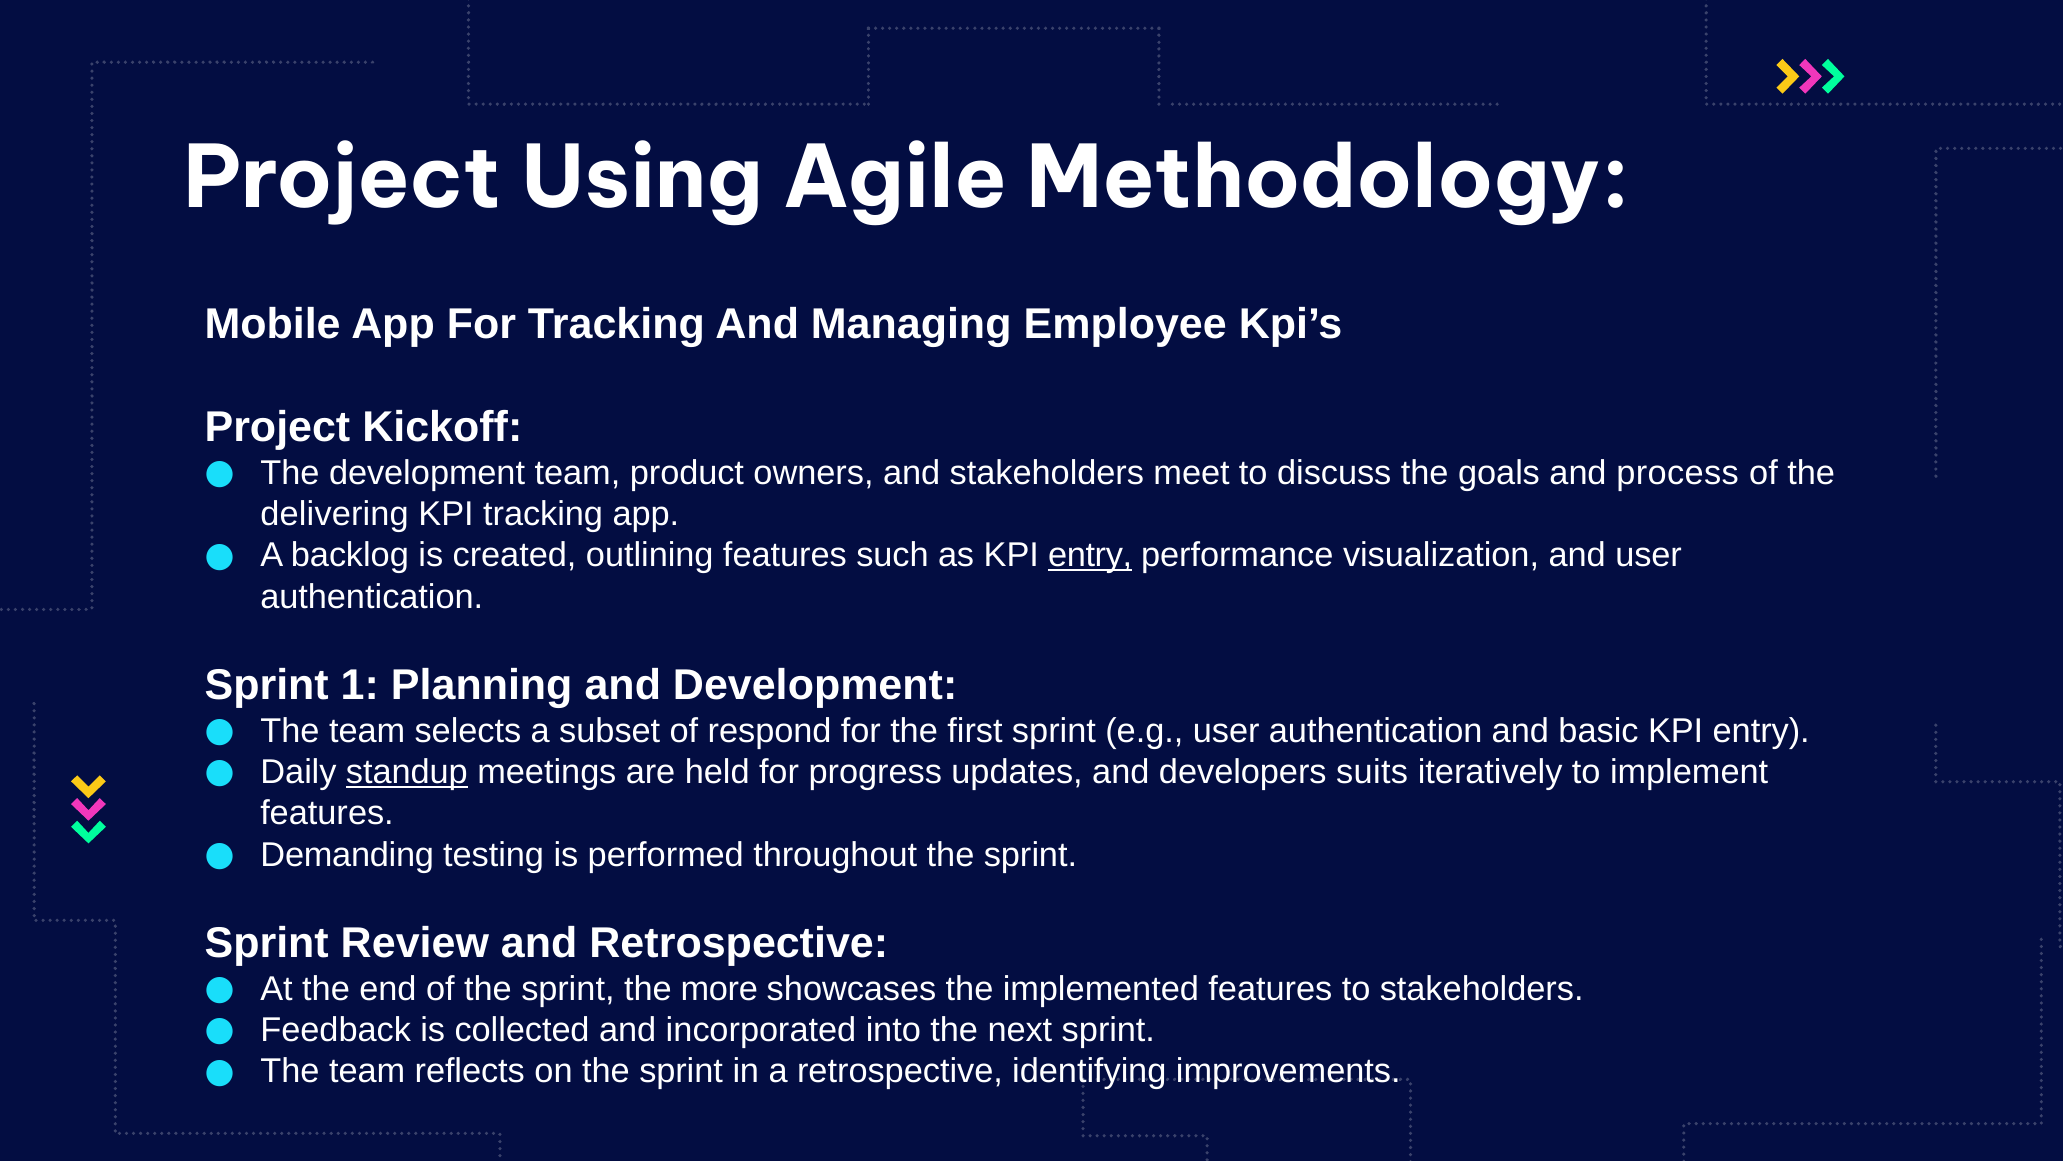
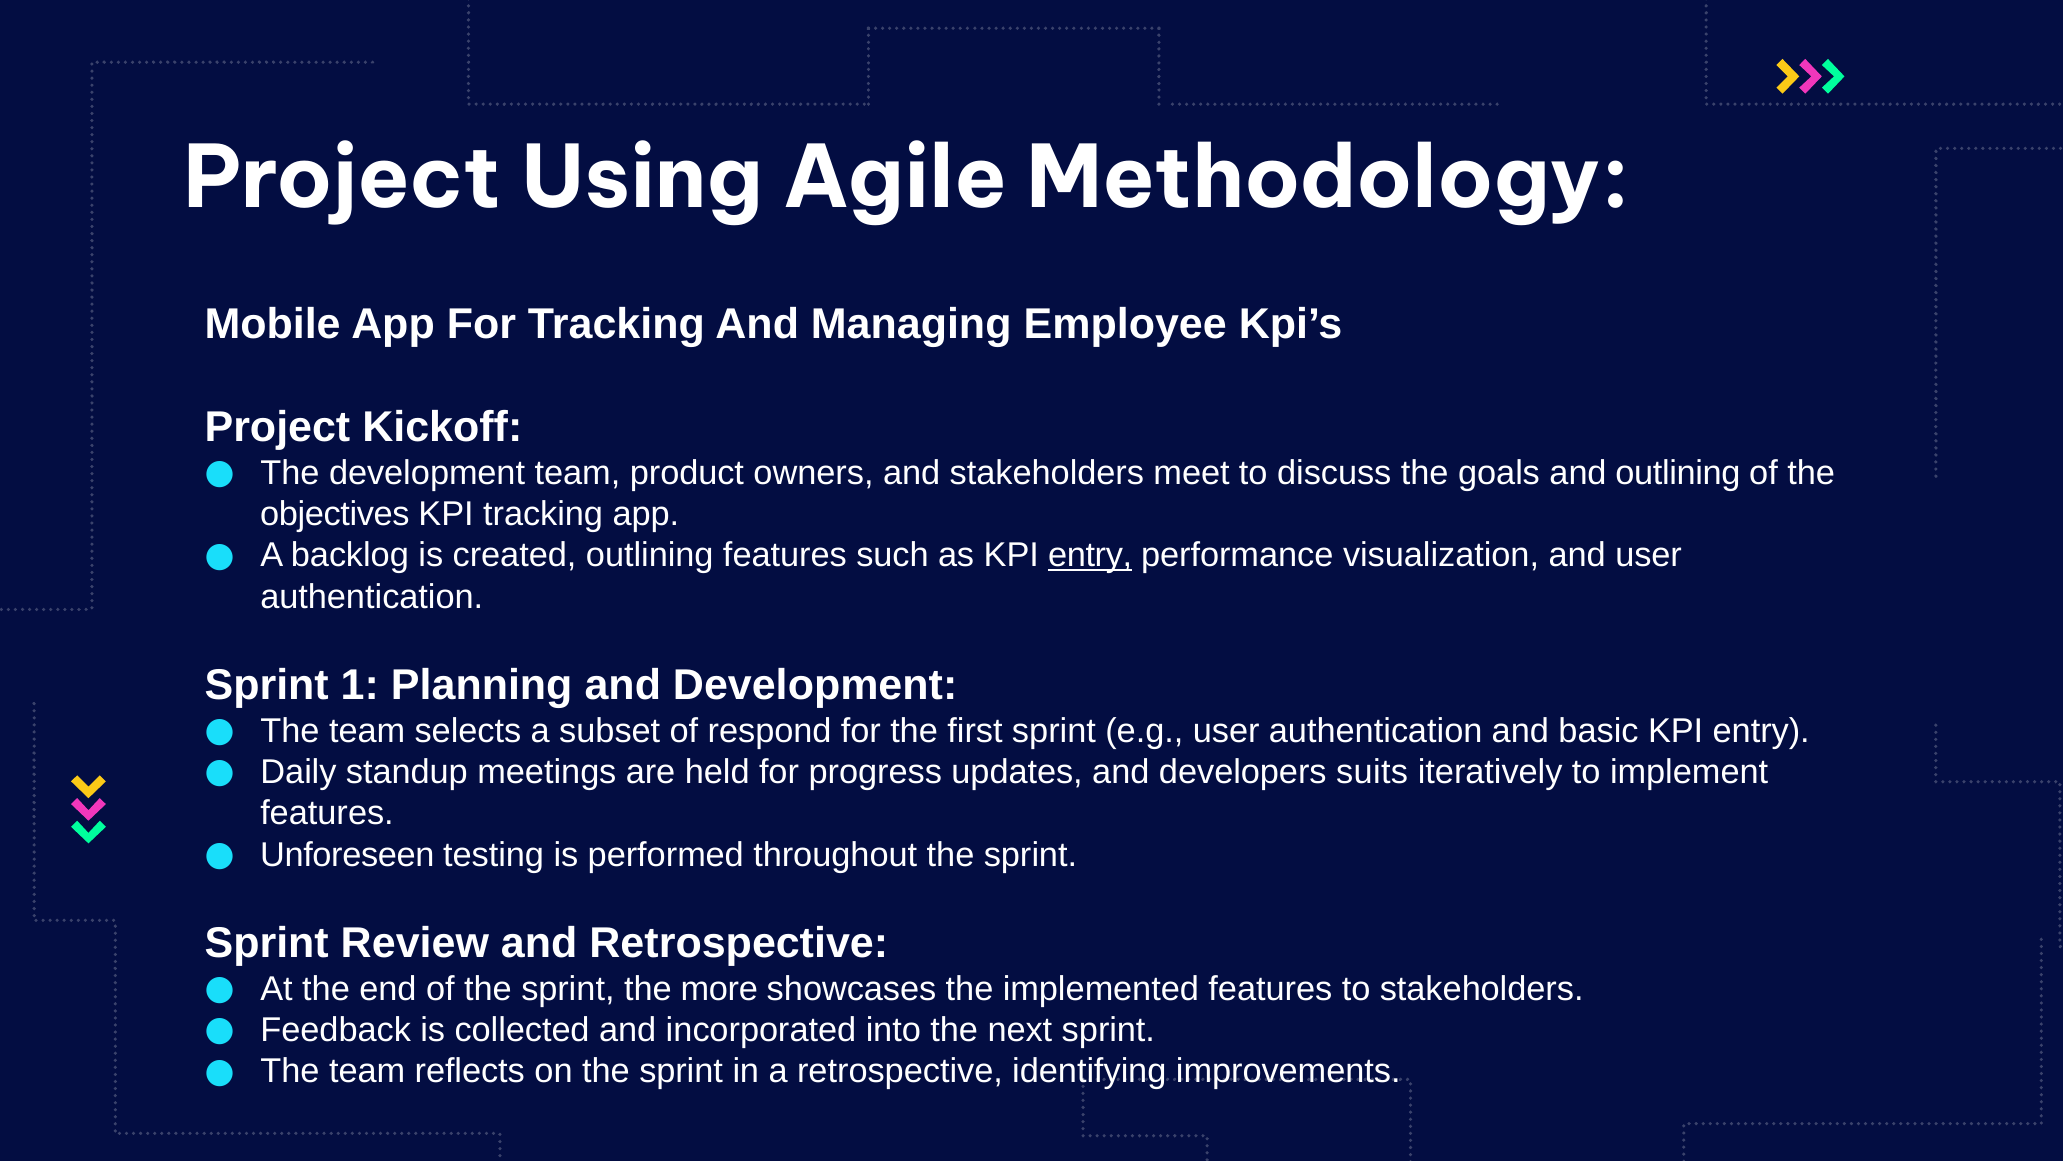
and process: process -> outlining
delivering: delivering -> objectives
standup underline: present -> none
Demanding: Demanding -> Unforeseen
